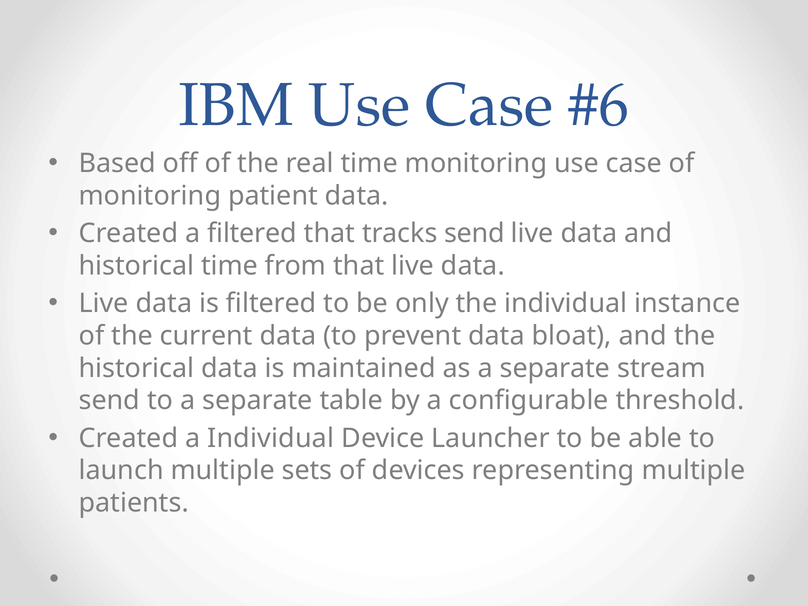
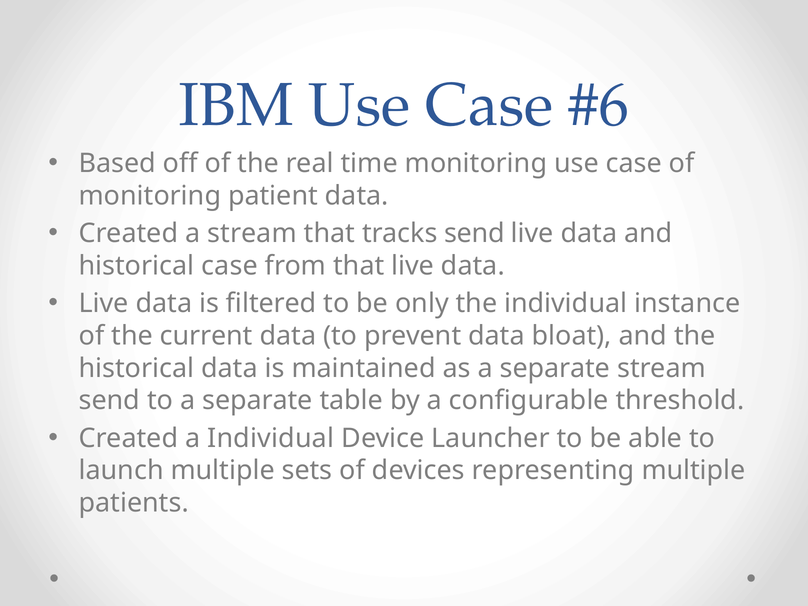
a filtered: filtered -> stream
historical time: time -> case
